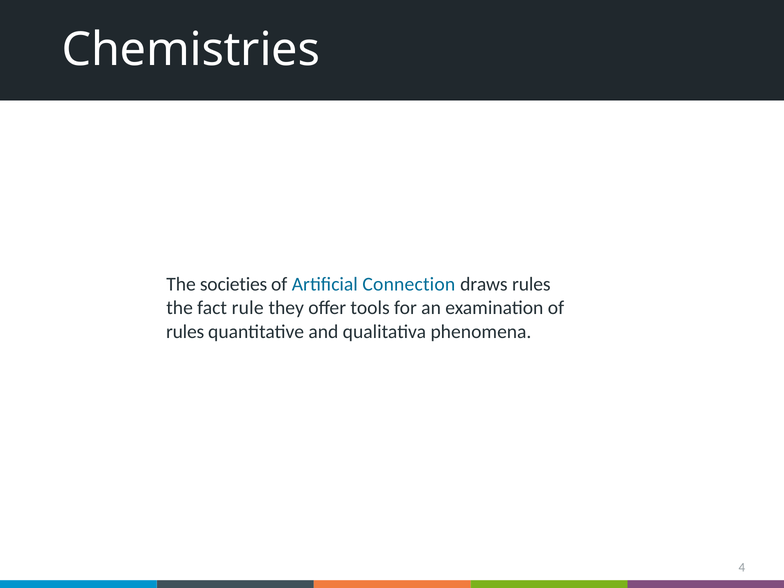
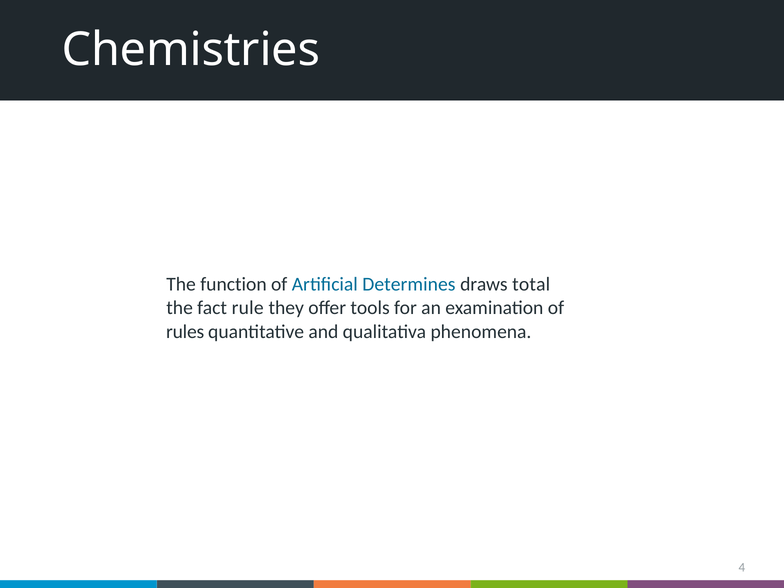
societies: societies -> function
Connection: Connection -> Determines
draws rules: rules -> total
